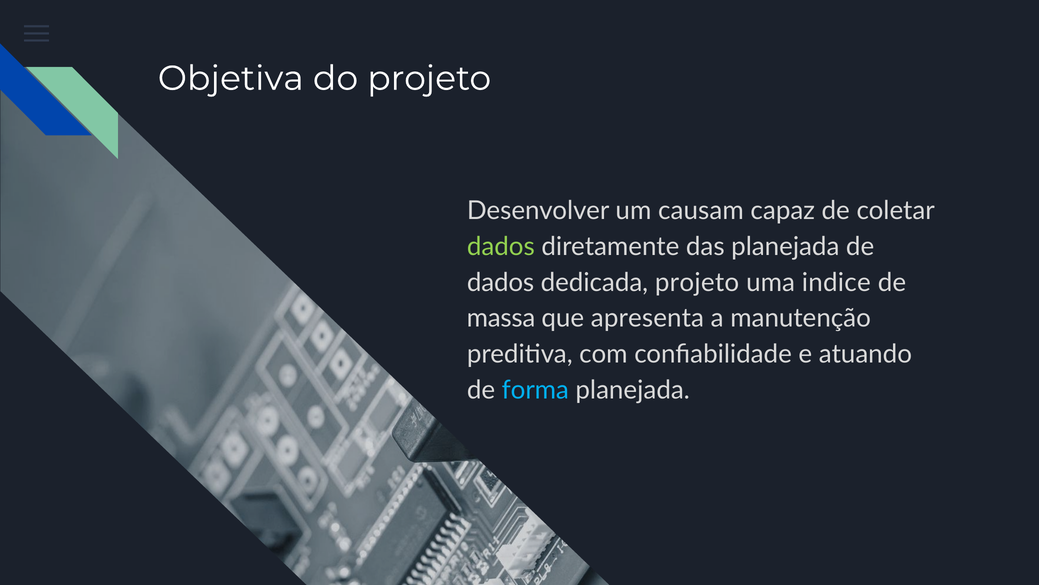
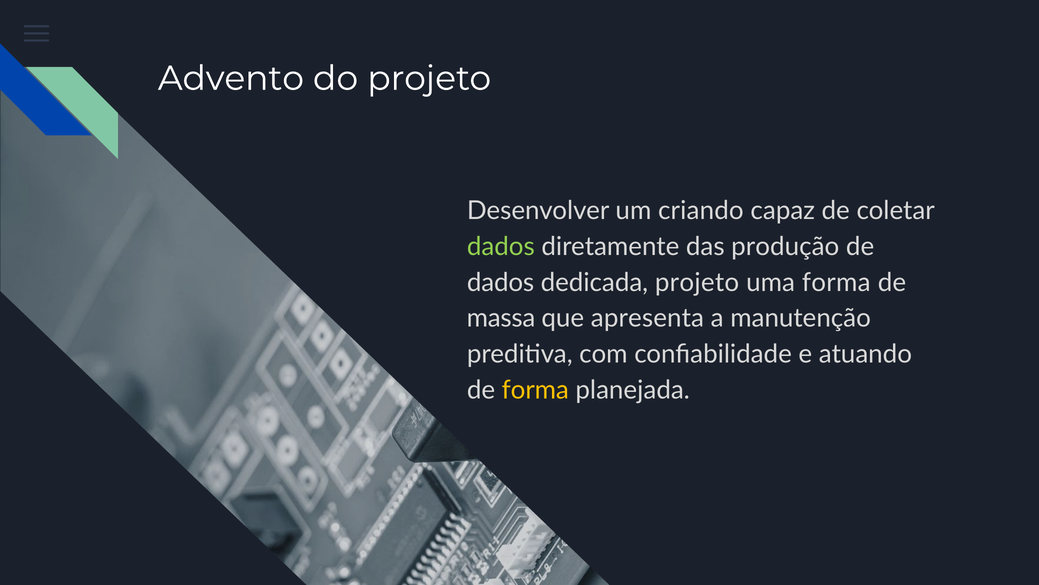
Objetiva: Objetiva -> Advento
causam: causam -> criando
das planejada: planejada -> produção
uma indice: indice -> forma
forma at (535, 390) colour: light blue -> yellow
